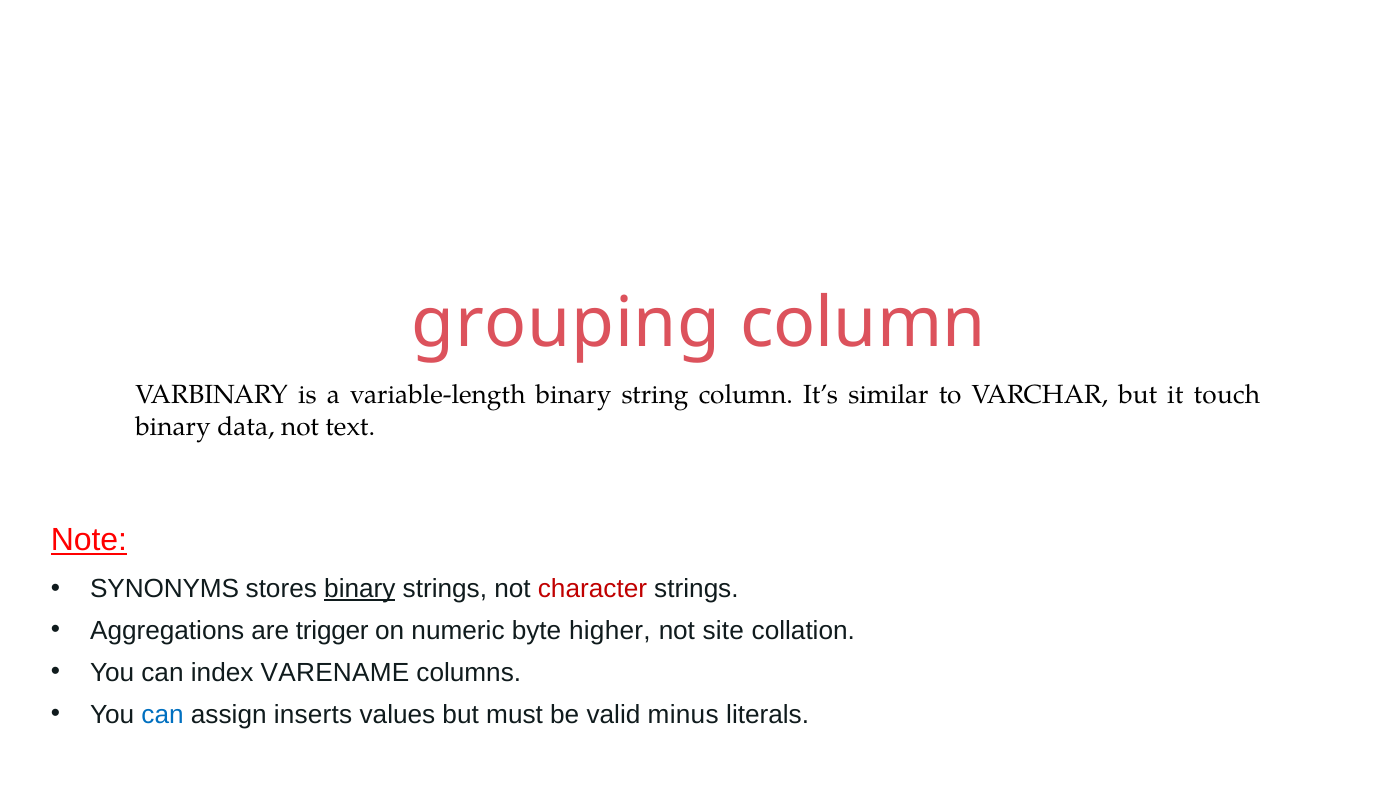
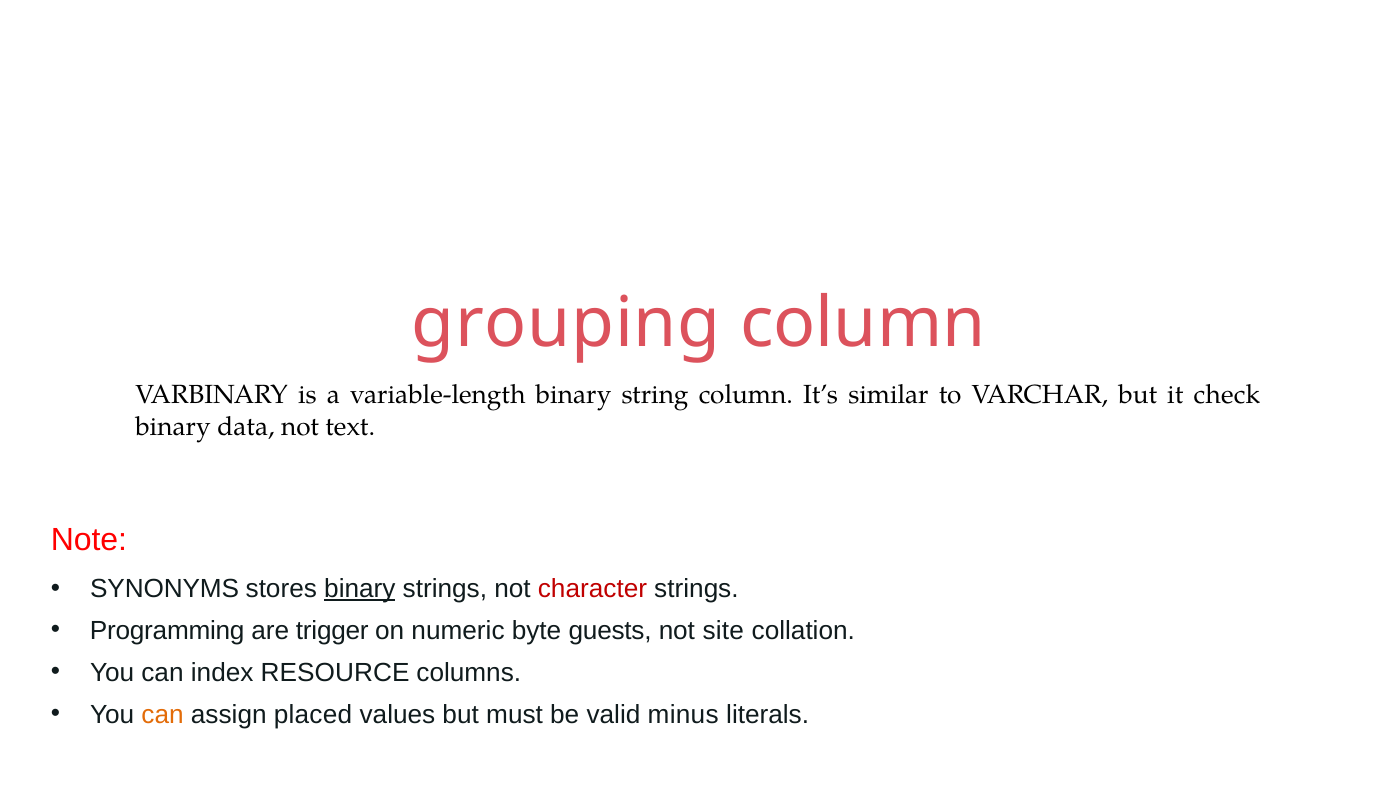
touch: touch -> check
Note underline: present -> none
Aggregations: Aggregations -> Programming
higher: higher -> guests
VARENAME: VARENAME -> RESOURCE
can at (163, 714) colour: blue -> orange
inserts: inserts -> placed
